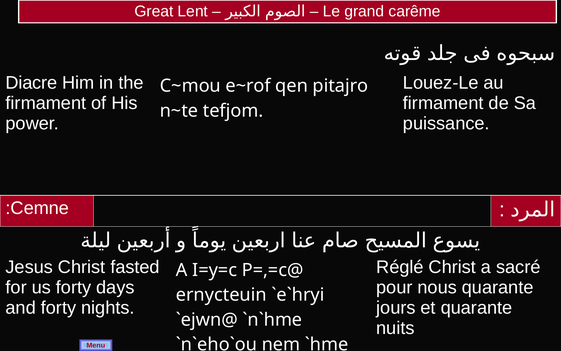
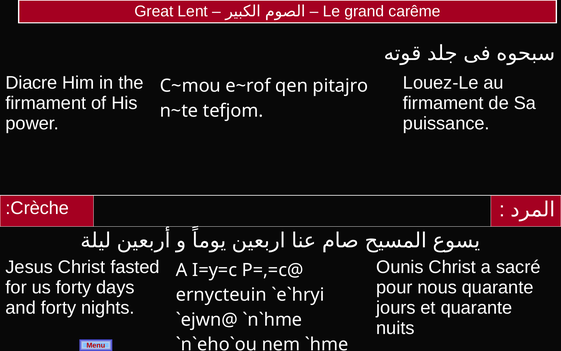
Cemne: Cemne -> Crèche
Réglé: Réglé -> Ounis
